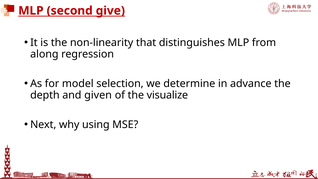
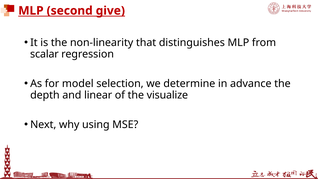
along: along -> scalar
given: given -> linear
